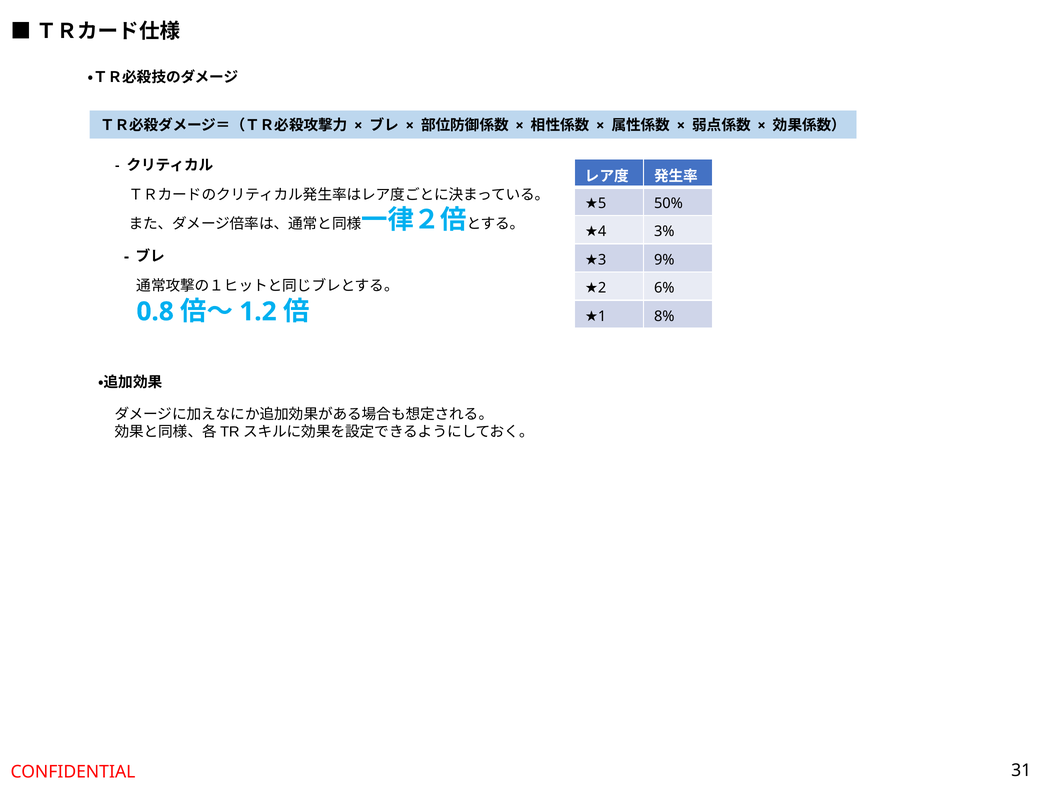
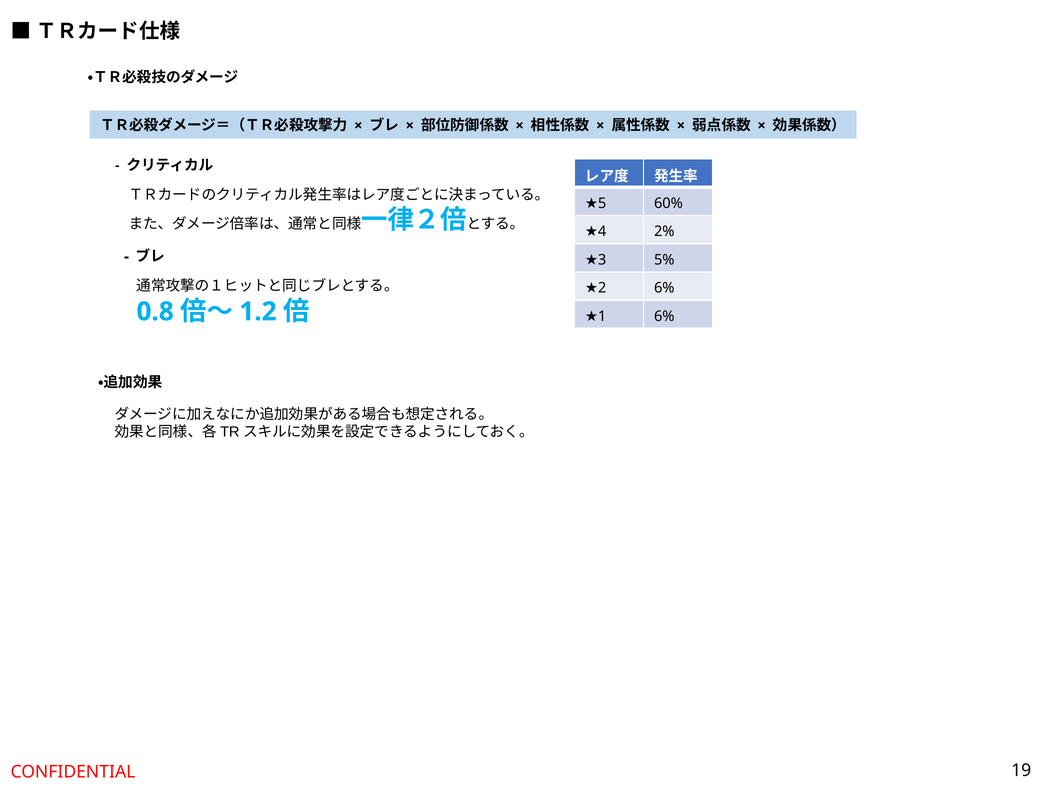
50%: 50% -> 60%
3%: 3% -> 2%
9%: 9% -> 5%
★1 8%: 8% -> 6%
31: 31 -> 19
